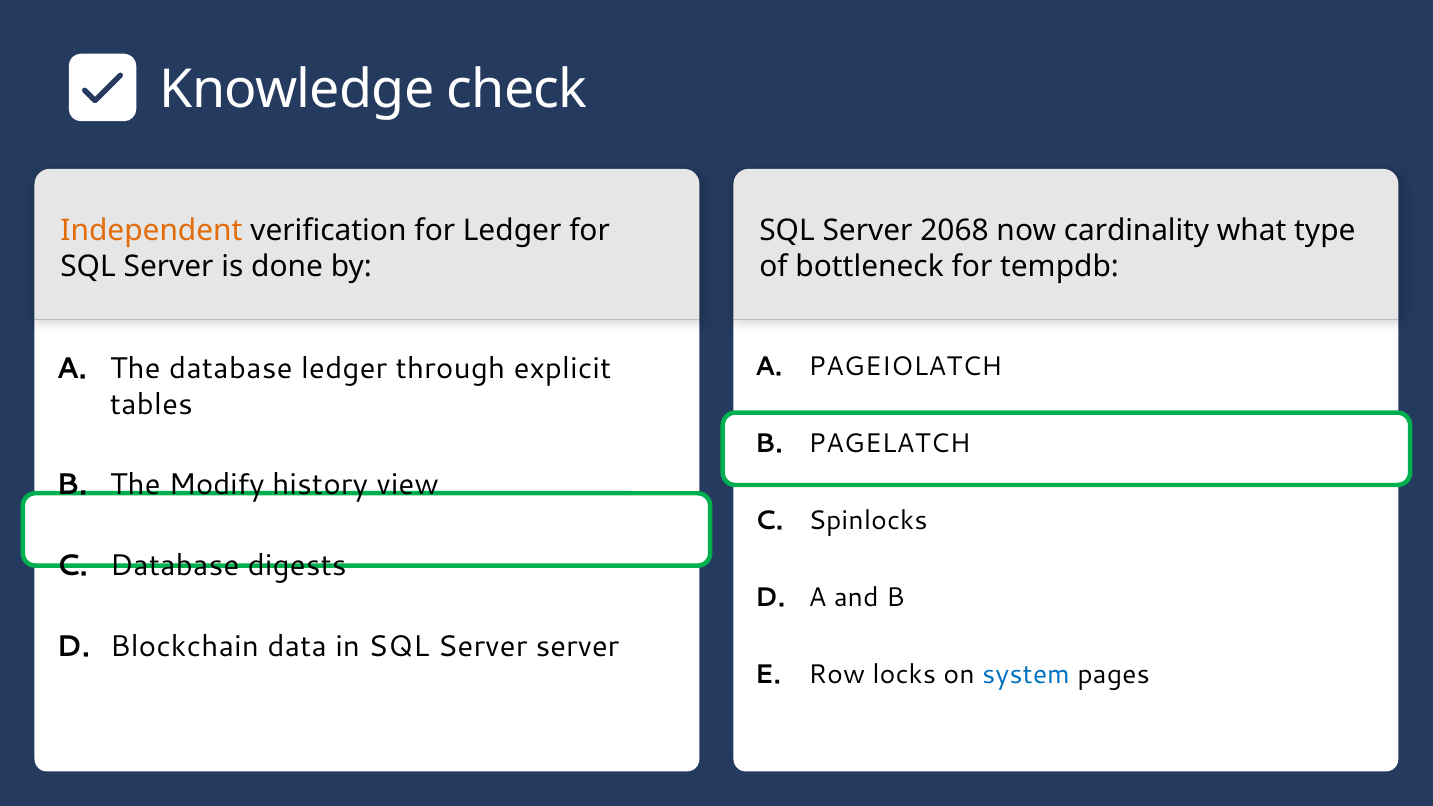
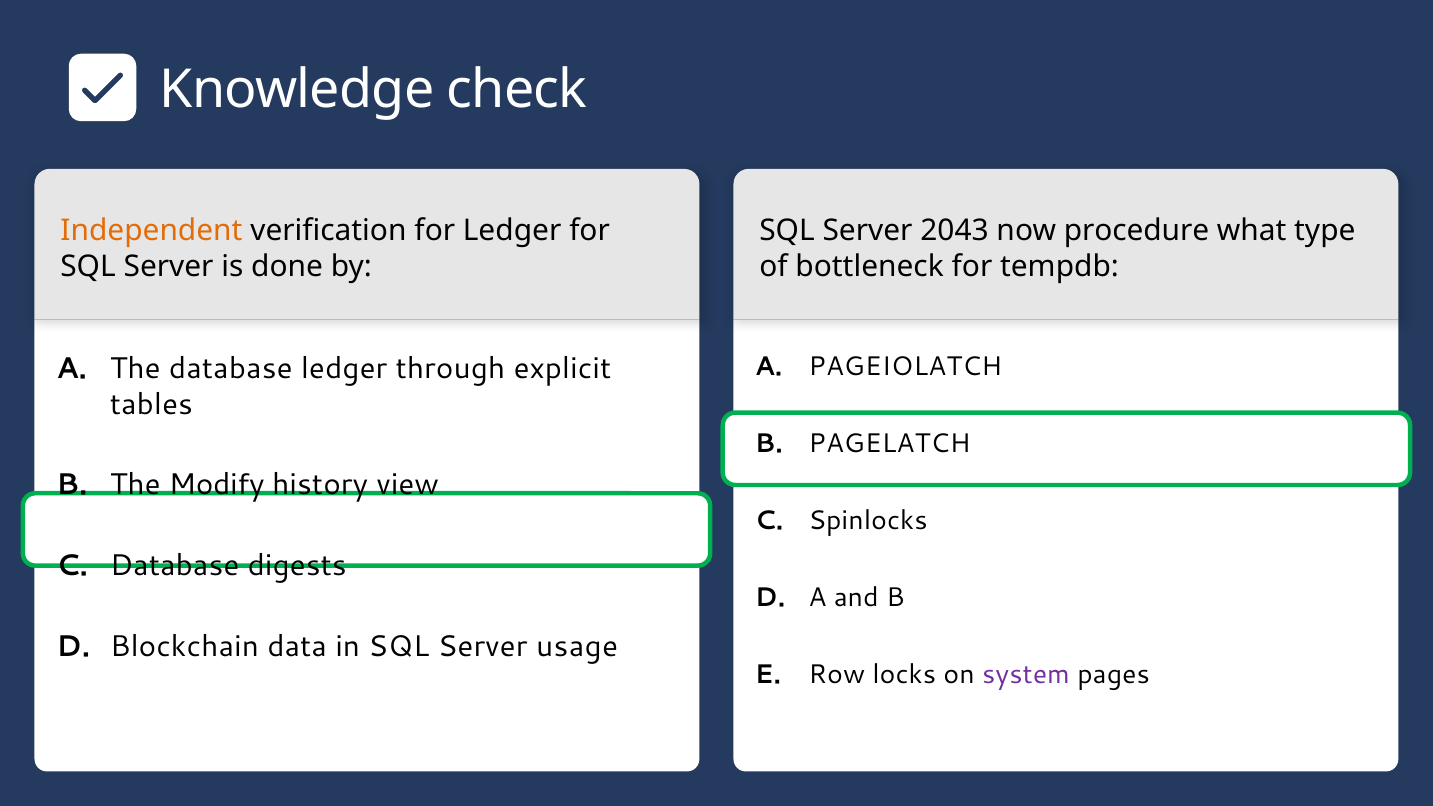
2068: 2068 -> 2043
cardinality: cardinality -> procedure
Server server: server -> usage
system colour: blue -> purple
